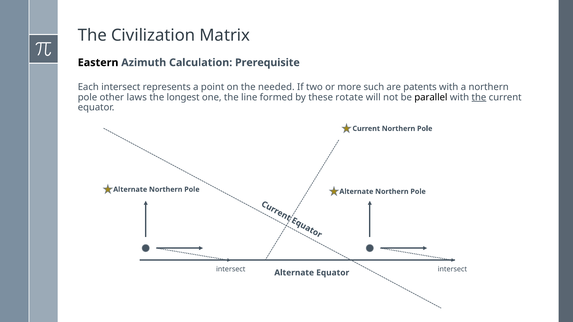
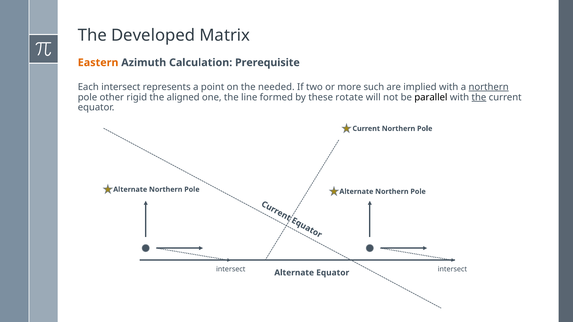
Civilization: Civilization -> Developed
Eastern colour: black -> orange
patents: patents -> implied
northern at (489, 87) underline: none -> present
laws: laws -> rigid
longest: longest -> aligned
